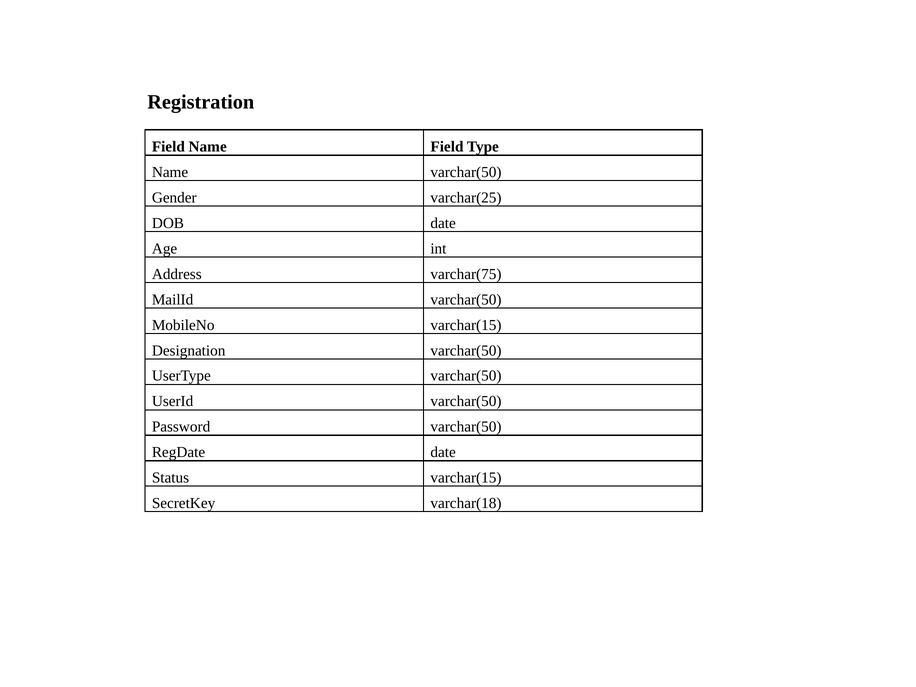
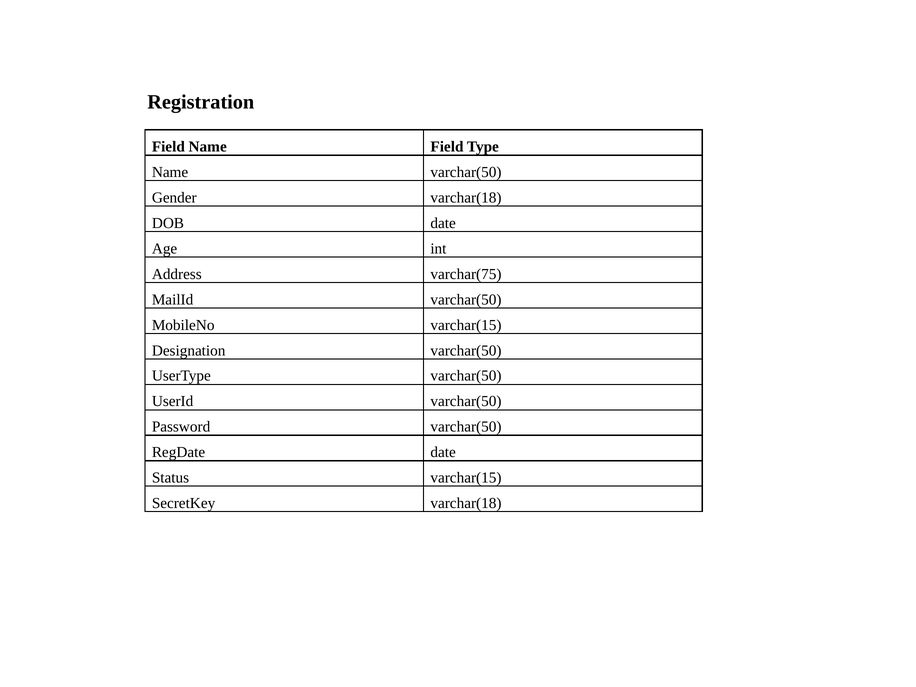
Gender varchar(25: varchar(25 -> varchar(18
